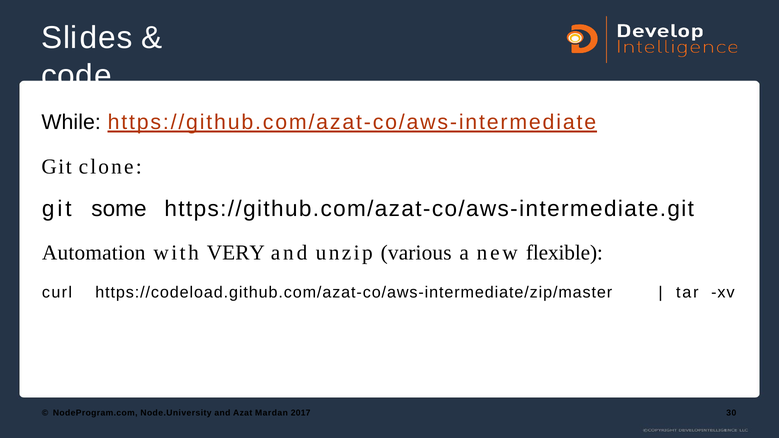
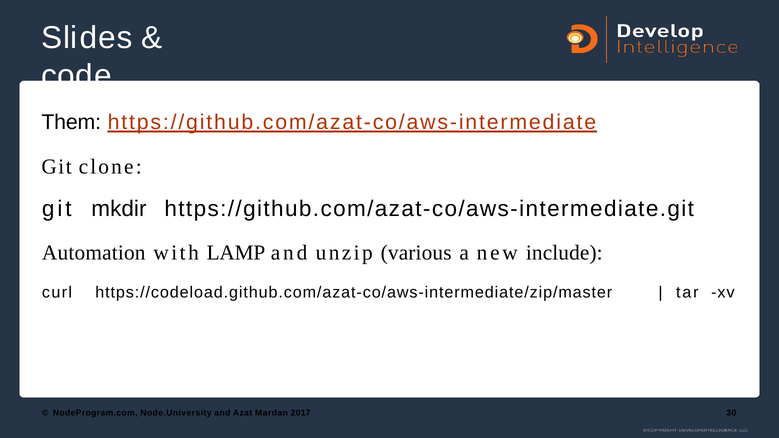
While: While -> Them
some: some -> mkdir
VERY: VERY -> LAMP
flexible: flexible -> include
